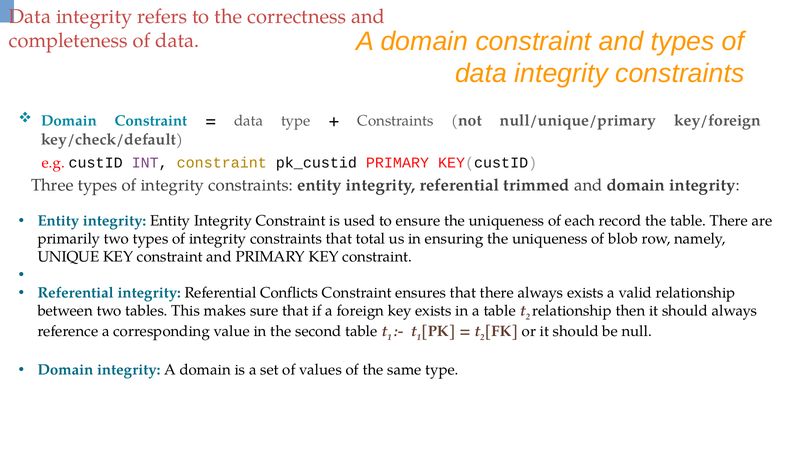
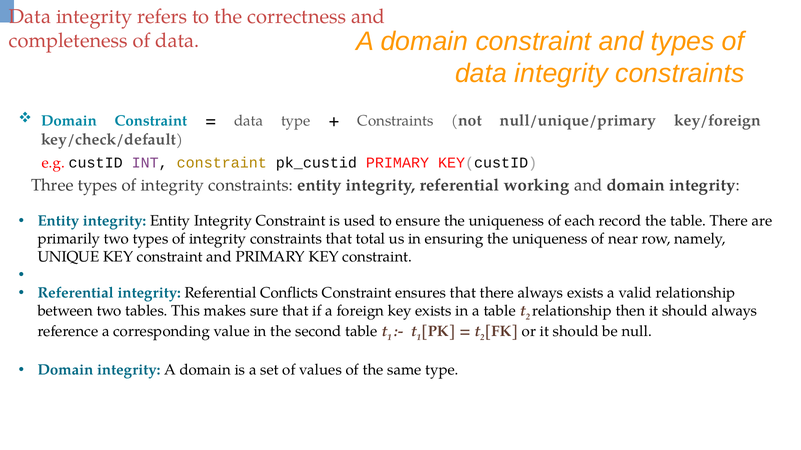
trimmed: trimmed -> working
blob: blob -> near
